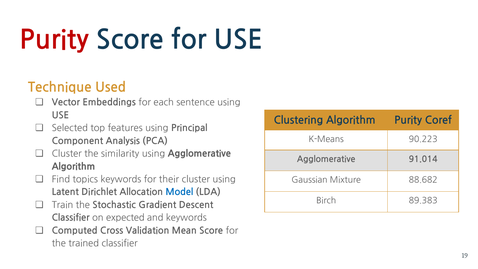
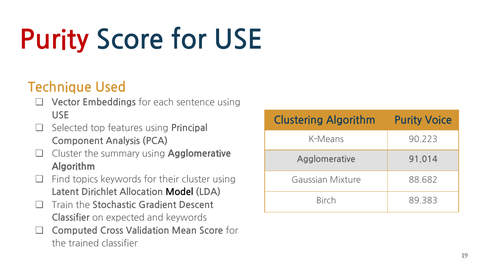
Coref: Coref -> Voice
similarity: similarity -> summary
Model colour: blue -> black
